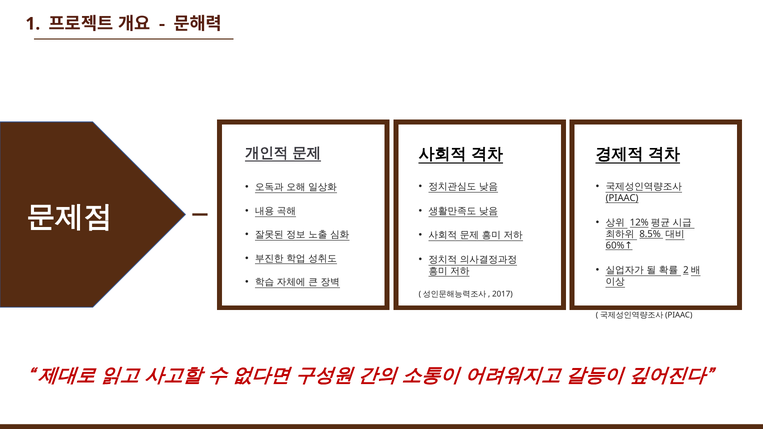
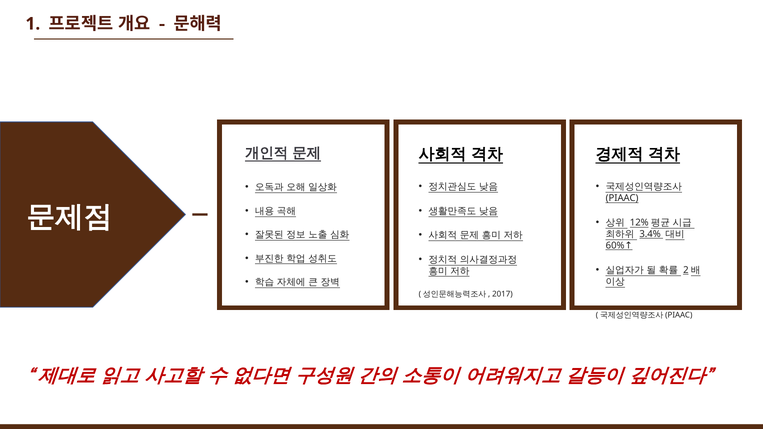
8.5%: 8.5% -> 3.4%
